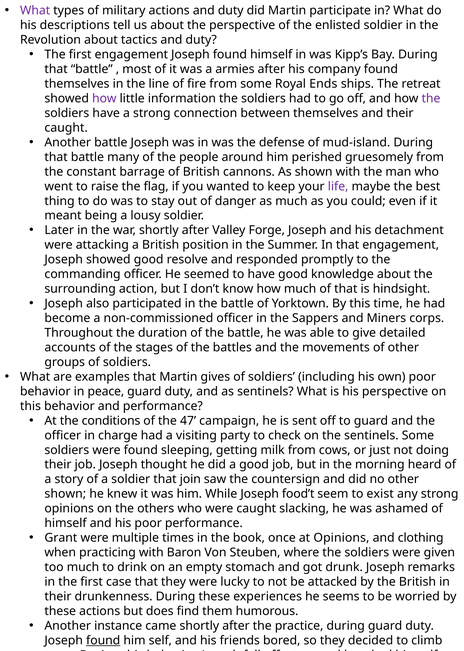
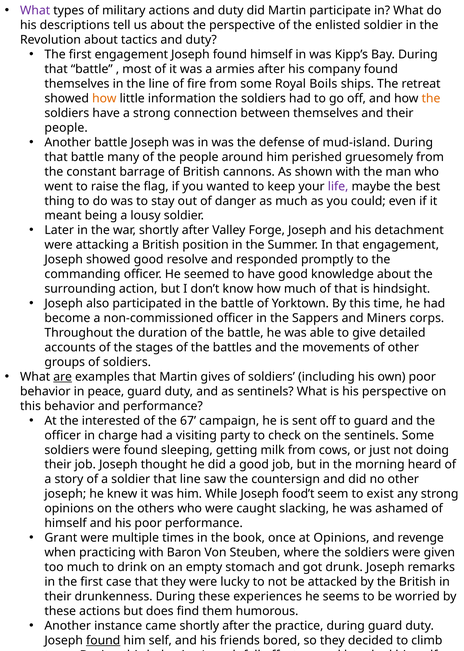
Ends: Ends -> Boils
how at (104, 98) colour: purple -> orange
the at (431, 98) colour: purple -> orange
caught at (66, 128): caught -> people
are underline: none -> present
conditions: conditions -> interested
47: 47 -> 67
that join: join -> line
shown at (65, 494): shown -> joseph
clothing: clothing -> revenge
